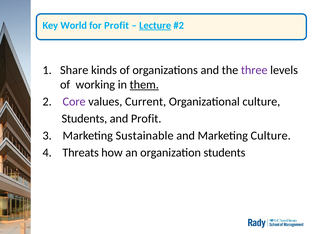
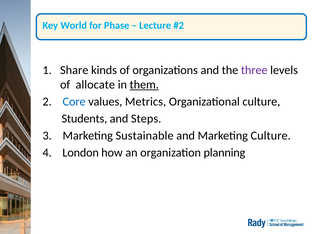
for Profit: Profit -> Phase
Lecture underline: present -> none
working: working -> allocate
Core colour: purple -> blue
Current: Current -> Metrics
and Profit: Profit -> Steps
Threats: Threats -> London
organization students: students -> planning
